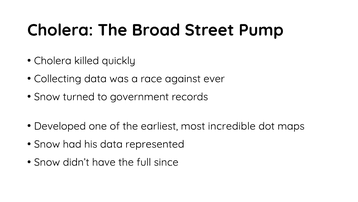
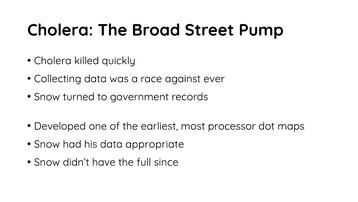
incredible: incredible -> processor
represented: represented -> appropriate
